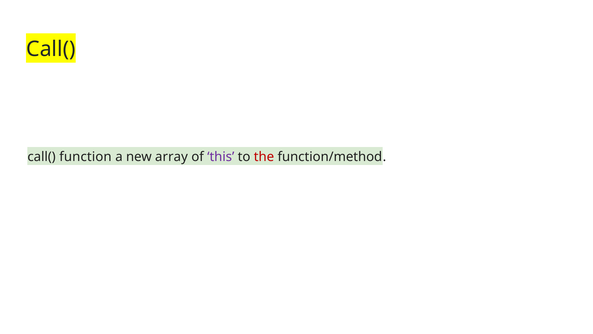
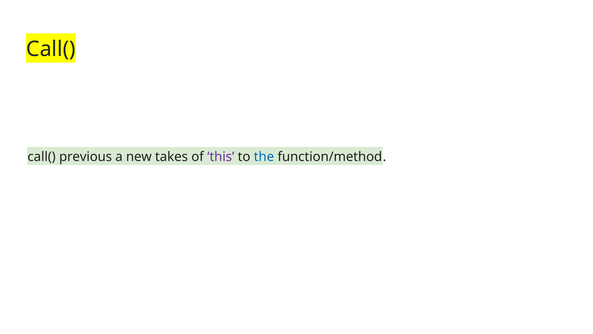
function: function -> previous
array: array -> takes
the colour: red -> blue
